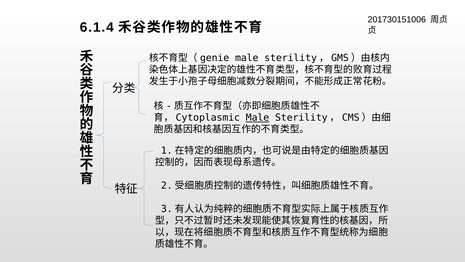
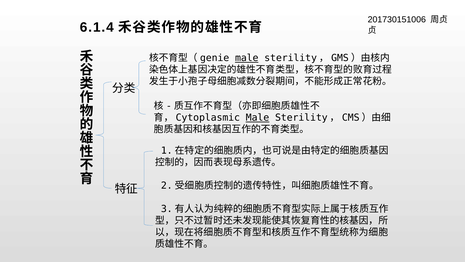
male at (247, 58) underline: none -> present
